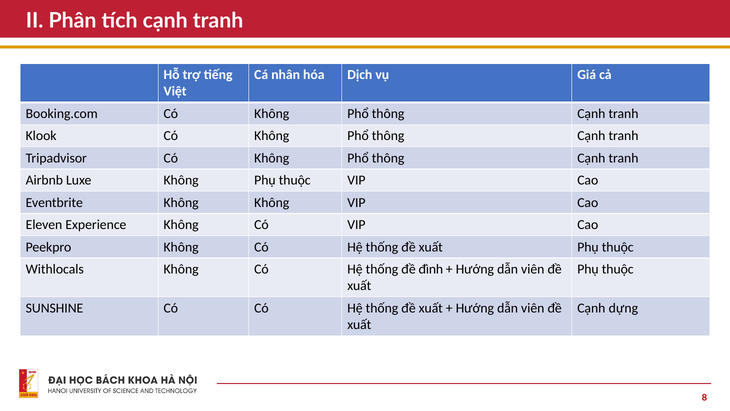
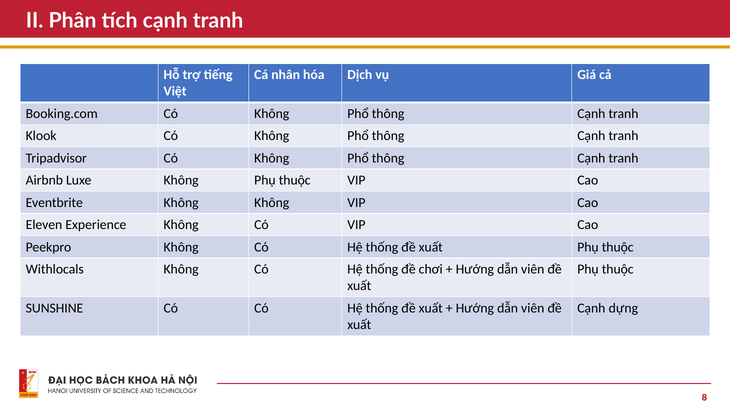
đình: đình -> chơi
